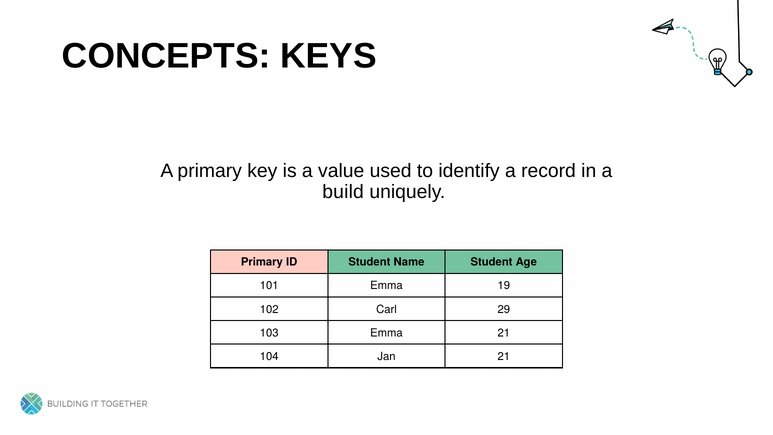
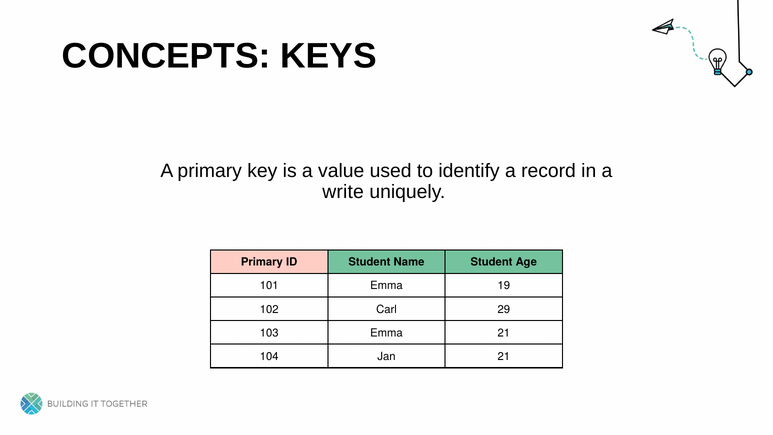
build: build -> write
